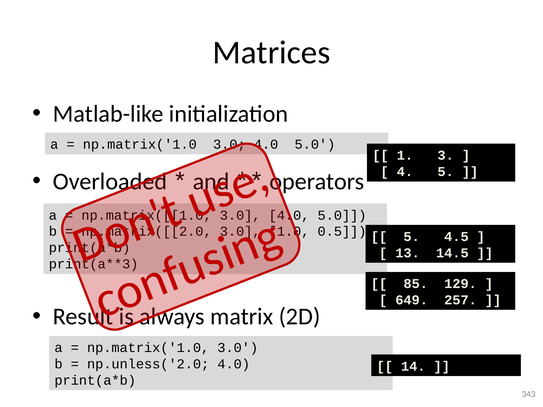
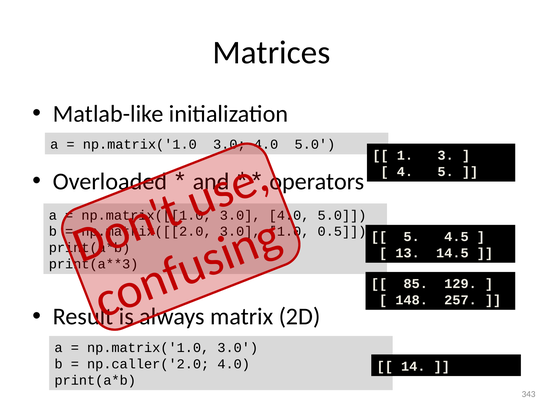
649: 649 -> 148
np.unless('2.0: np.unless('2.0 -> np.caller('2.0
